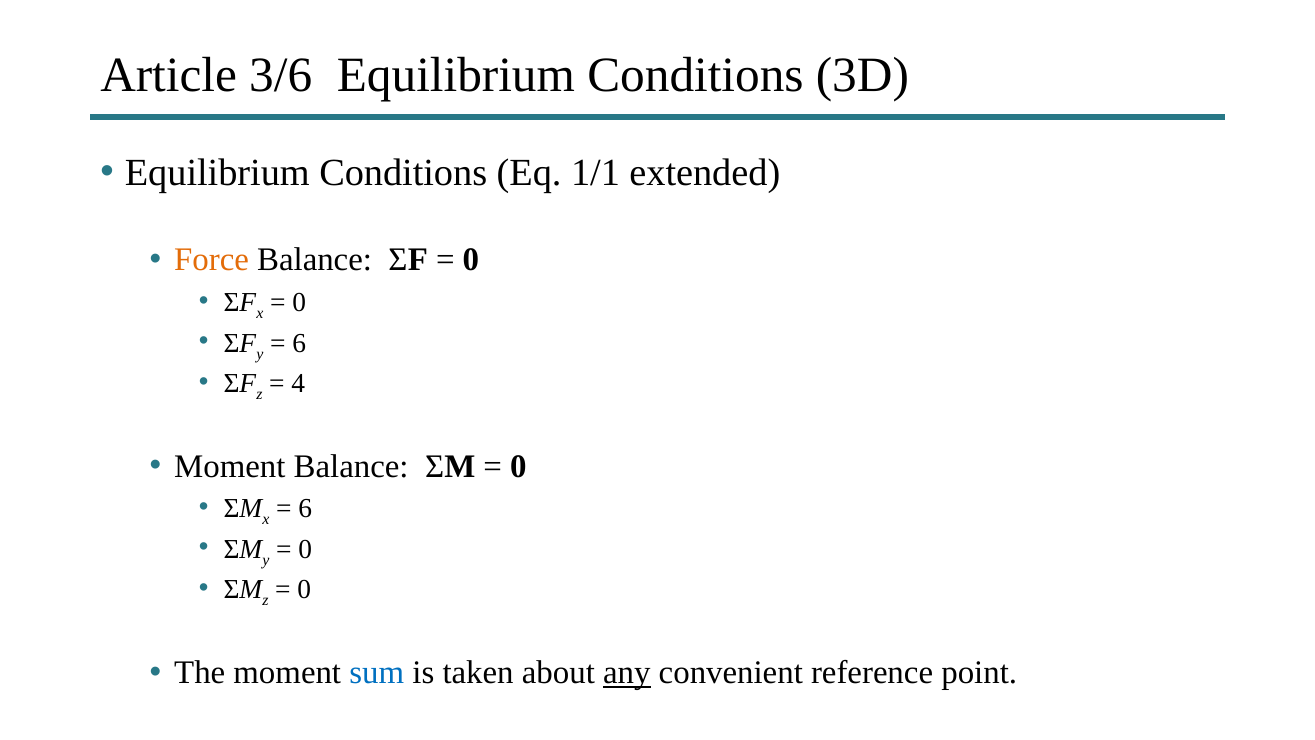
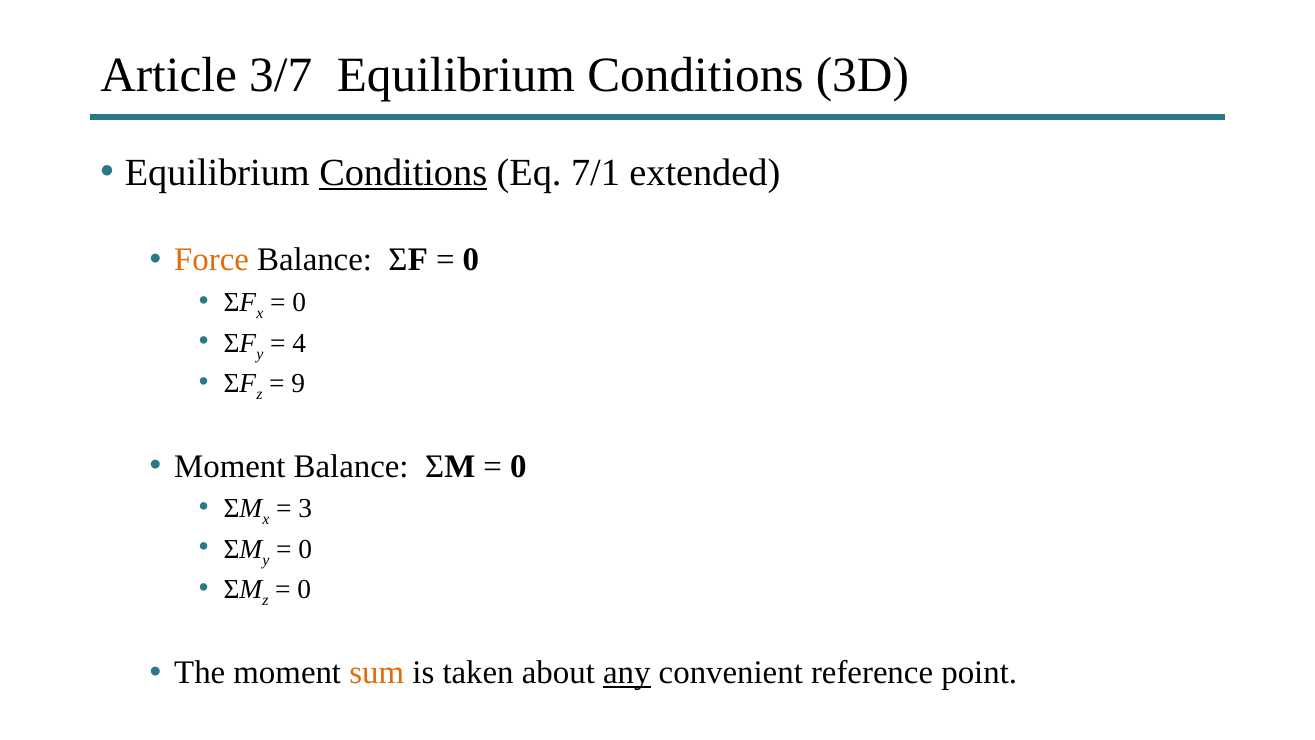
3/6: 3/6 -> 3/7
Conditions at (403, 172) underline: none -> present
1/1: 1/1 -> 7/1
6 at (299, 343): 6 -> 4
4: 4 -> 9
6 at (305, 509): 6 -> 3
sum colour: blue -> orange
